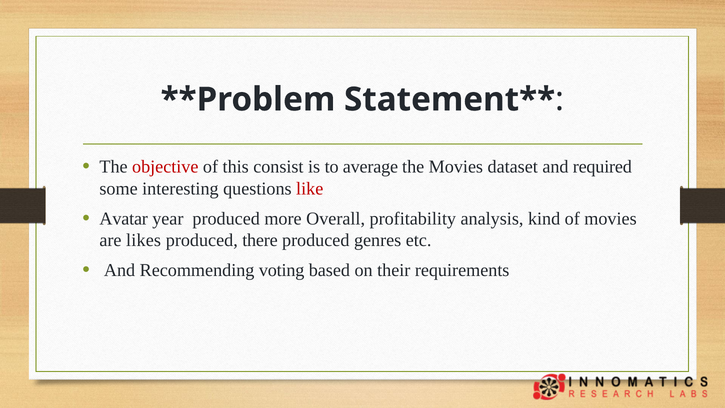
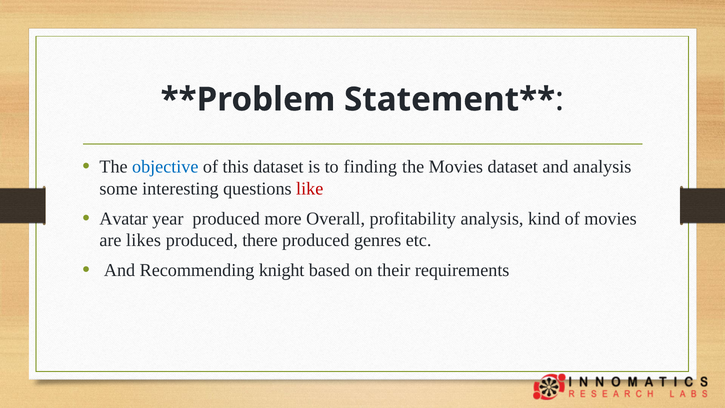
objective colour: red -> blue
this consist: consist -> dataset
average: average -> finding
and required: required -> analysis
voting: voting -> knight
